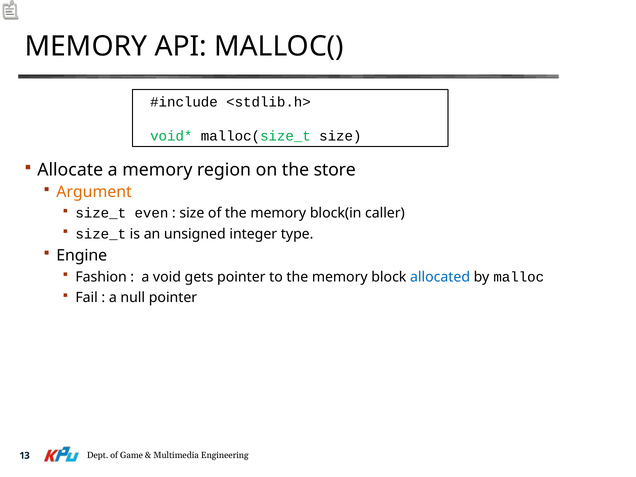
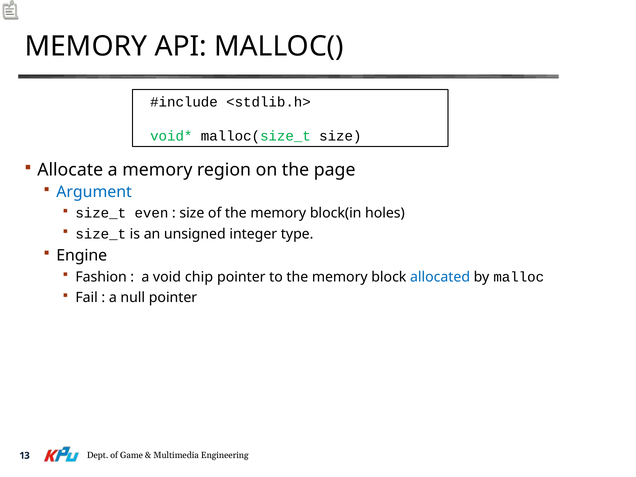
store: store -> page
Argument colour: orange -> blue
caller: caller -> holes
gets: gets -> chip
